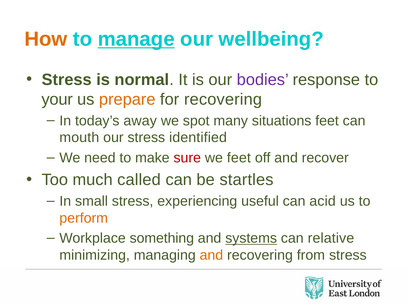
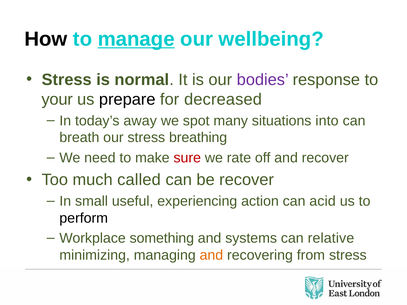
How colour: orange -> black
prepare colour: orange -> black
for recovering: recovering -> decreased
situations feet: feet -> into
mouth: mouth -> breath
identified: identified -> breathing
we feet: feet -> rate
be startles: startles -> recover
small stress: stress -> useful
useful: useful -> action
perform colour: orange -> black
systems underline: present -> none
